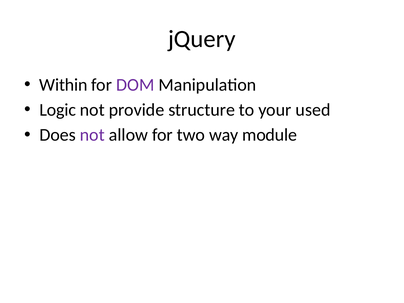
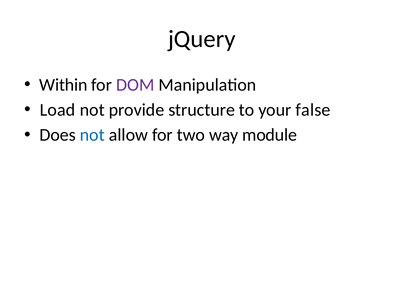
Logic: Logic -> Load
used: used -> false
not at (92, 135) colour: purple -> blue
